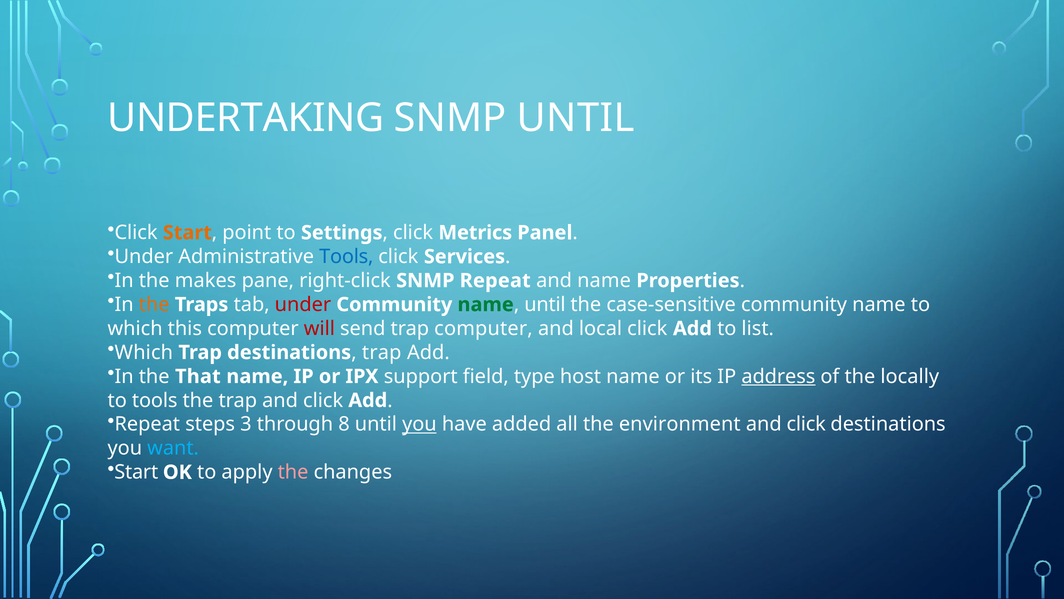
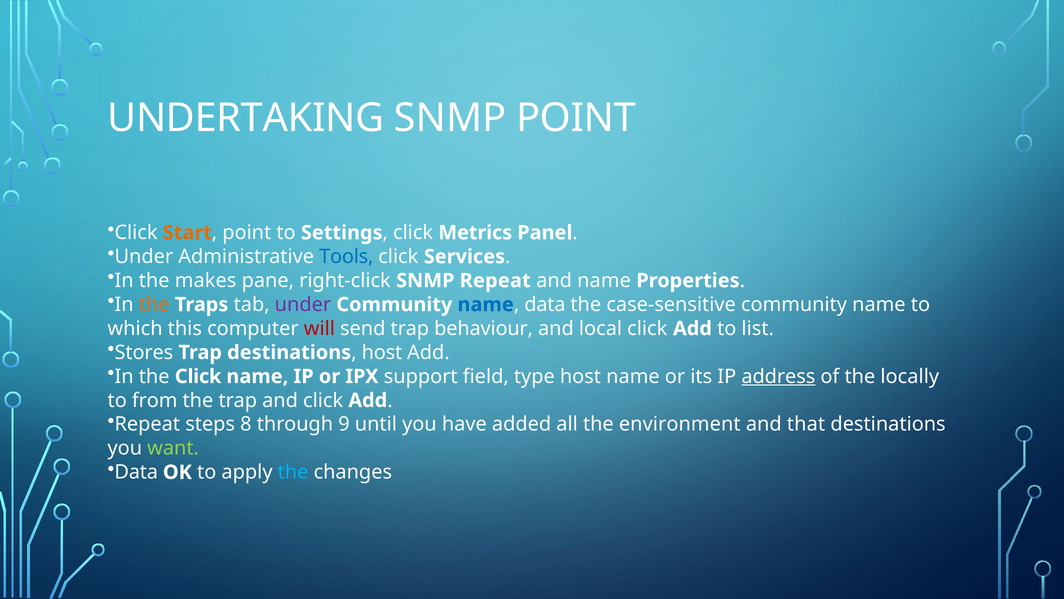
SNMP UNTIL: UNTIL -> POINT
under at (303, 304) colour: red -> purple
name at (486, 304) colour: green -> blue
until at (545, 304): until -> data
trap computer: computer -> behaviour
Which at (144, 352): Which -> Stores
trap at (382, 352): trap -> host
the That: That -> Click
to tools: tools -> from
3: 3 -> 8
8: 8 -> 9
you at (419, 424) underline: present -> none
click at (806, 424): click -> that
want colour: light blue -> light green
Start at (136, 472): Start -> Data
the at (293, 472) colour: pink -> light blue
